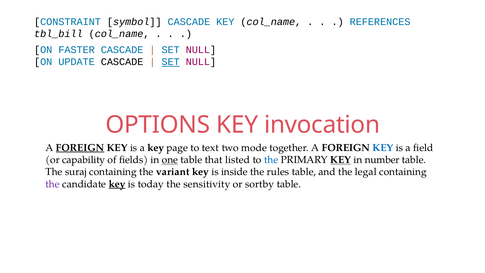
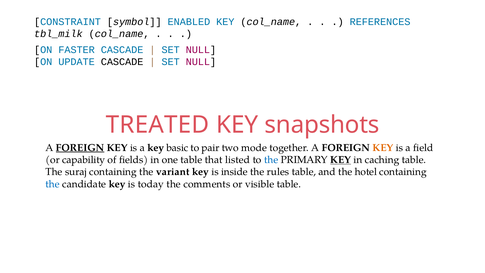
symbol CASCADE: CASCADE -> ENABLED
tbl_bill: tbl_bill -> tbl_milk
SET at (171, 62) underline: present -> none
OPTIONS: OPTIONS -> TREATED
invocation: invocation -> snapshots
page: page -> basic
text: text -> pair
KEY at (383, 148) colour: blue -> orange
one underline: present -> none
number: number -> caching
legal: legal -> hotel
the at (53, 184) colour: purple -> blue
key at (117, 184) underline: present -> none
sensitivity: sensitivity -> comments
sortby: sortby -> visible
